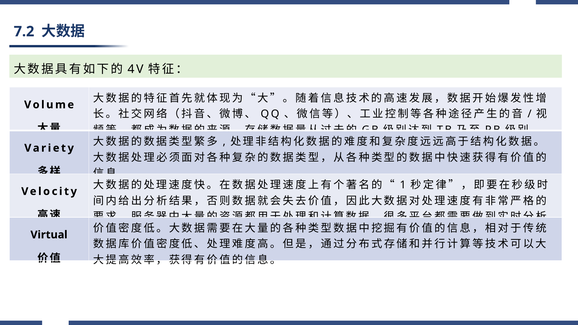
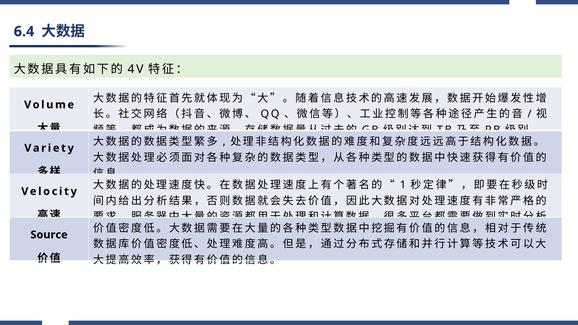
7.2: 7.2 -> 6.4
Virtual: Virtual -> Source
